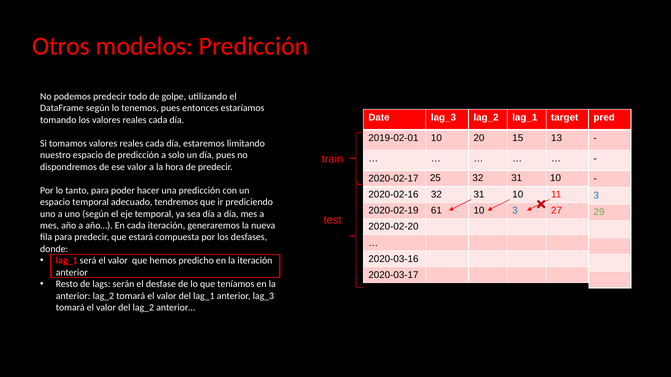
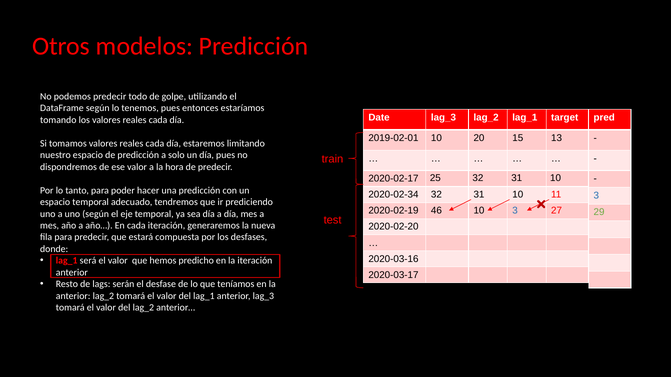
2020-02-16: 2020-02-16 -> 2020-02-34
61: 61 -> 46
